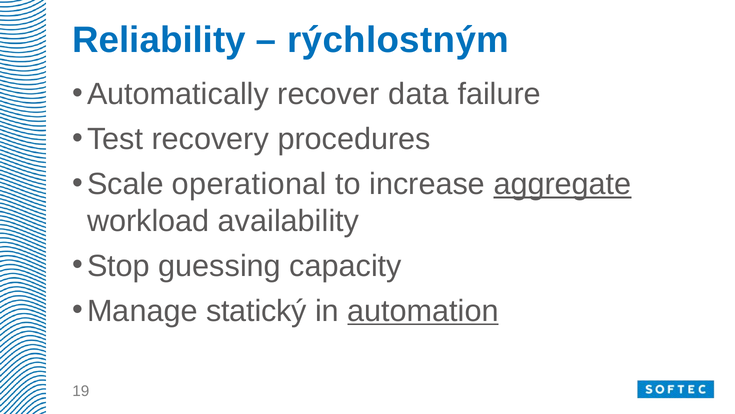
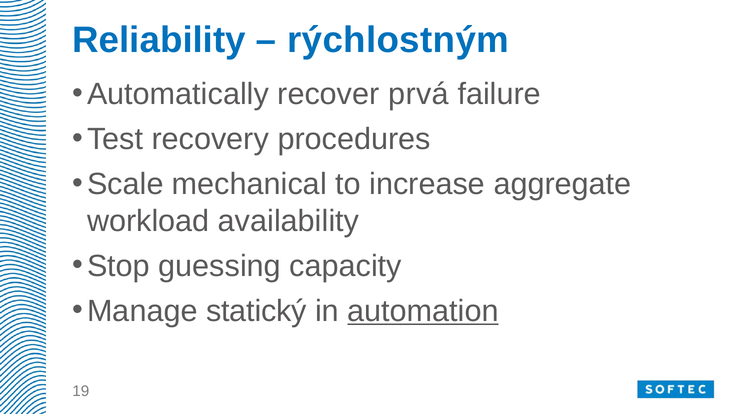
data: data -> prvá
operational: operational -> mechanical
aggregate underline: present -> none
